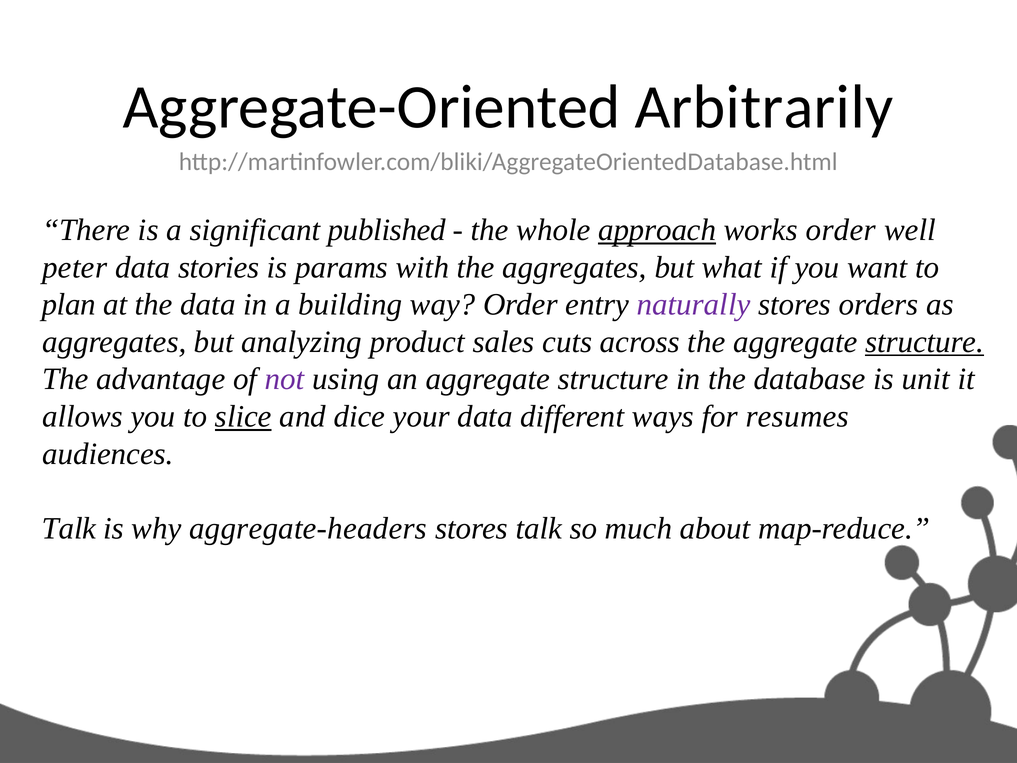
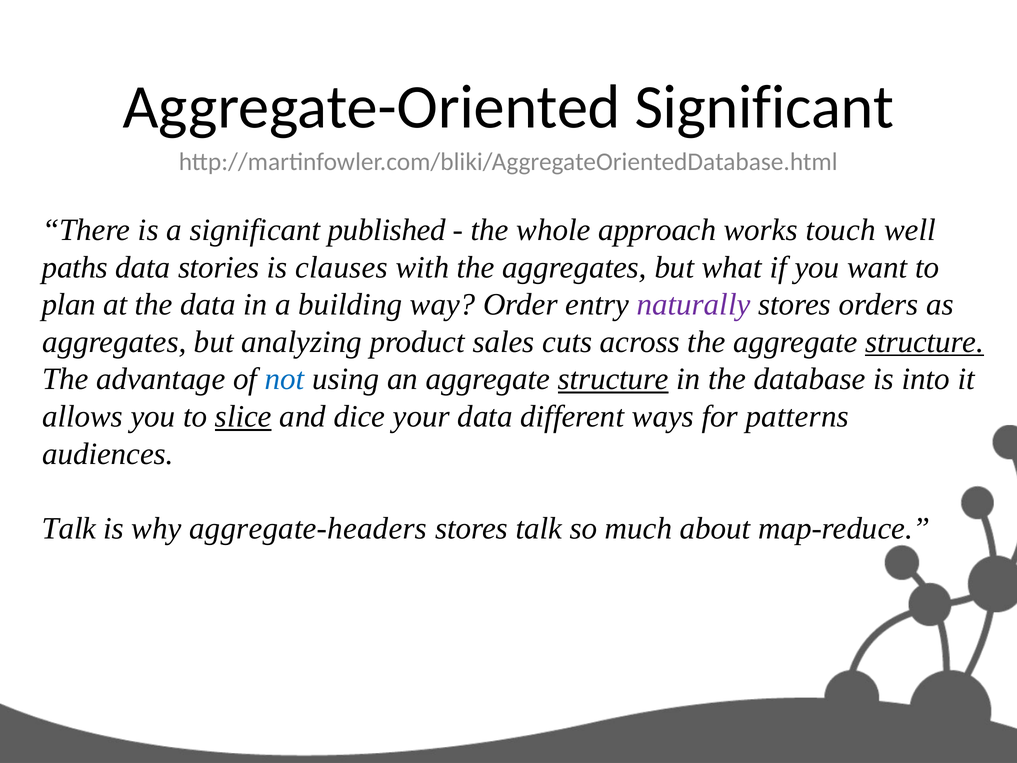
Aggregate-Oriented Arbitrarily: Arbitrarily -> Significant
approach underline: present -> none
works order: order -> touch
peter: peter -> paths
params: params -> clauses
not colour: purple -> blue
structure at (613, 379) underline: none -> present
unit: unit -> into
resumes: resumes -> patterns
